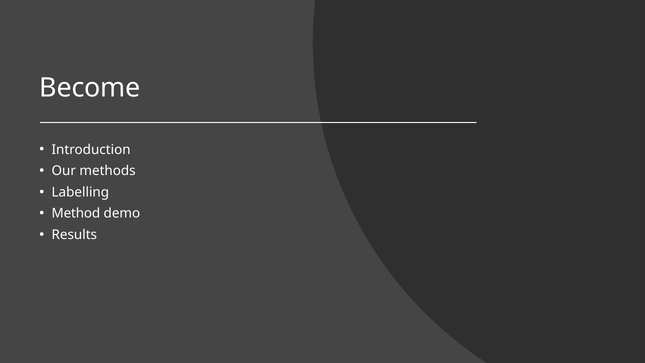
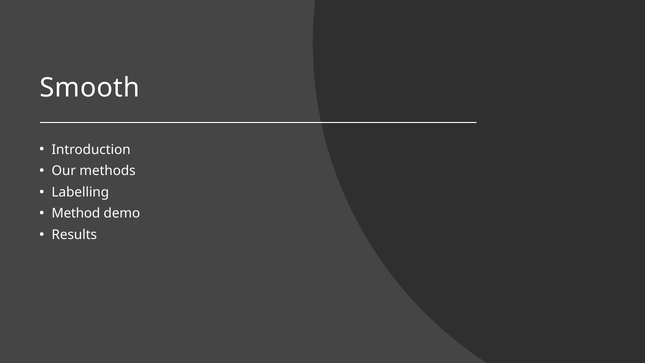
Become: Become -> Smooth
